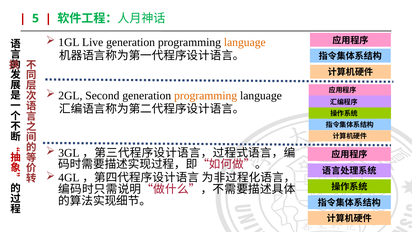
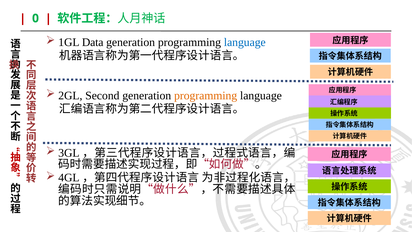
5: 5 -> 0
Live: Live -> Data
language at (245, 42) colour: orange -> blue
